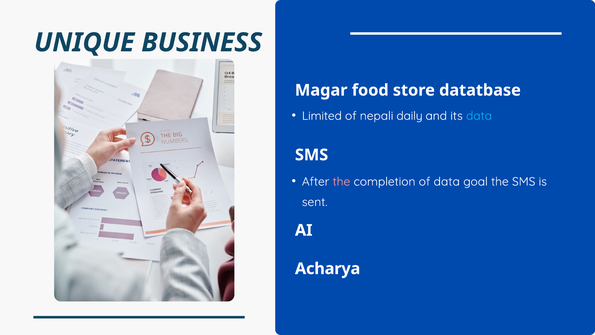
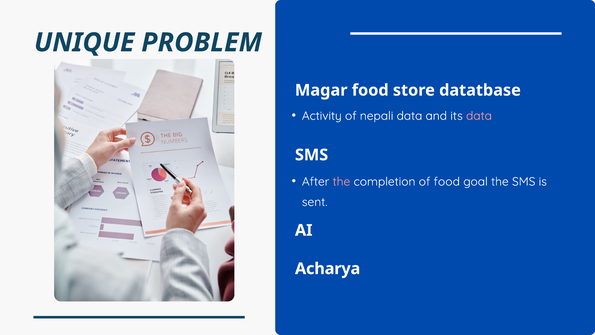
BUSINESS: BUSINESS -> PROBLEM
Limited: Limited -> Activity
nepali daily: daily -> data
data at (479, 116) colour: light blue -> pink
of data: data -> food
